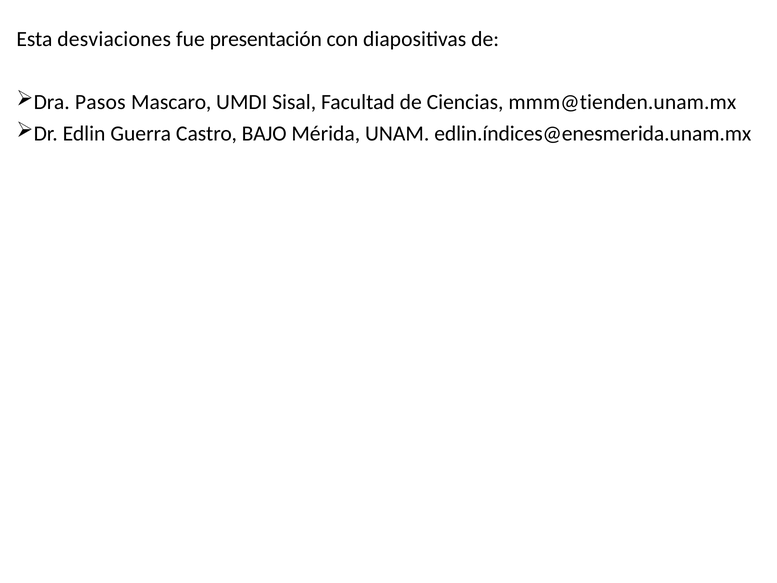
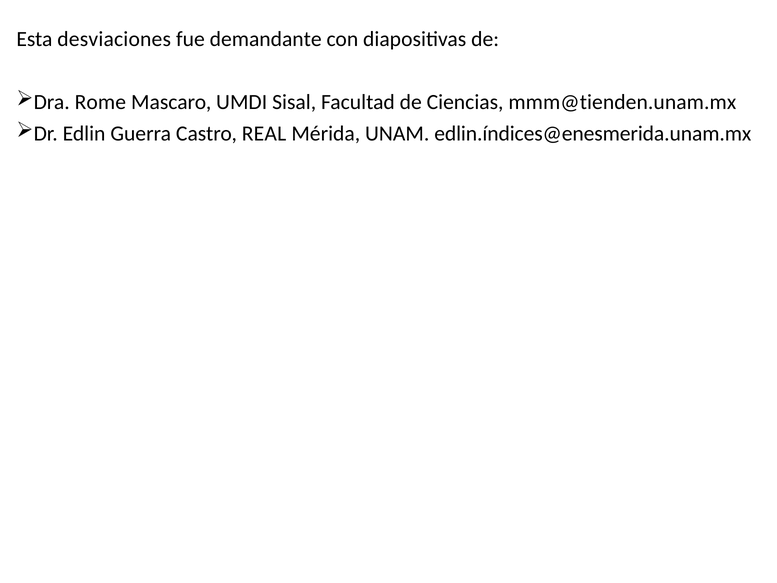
presentación: presentación -> demandante
Pasos: Pasos -> Rome
BAJO: BAJO -> REAL
